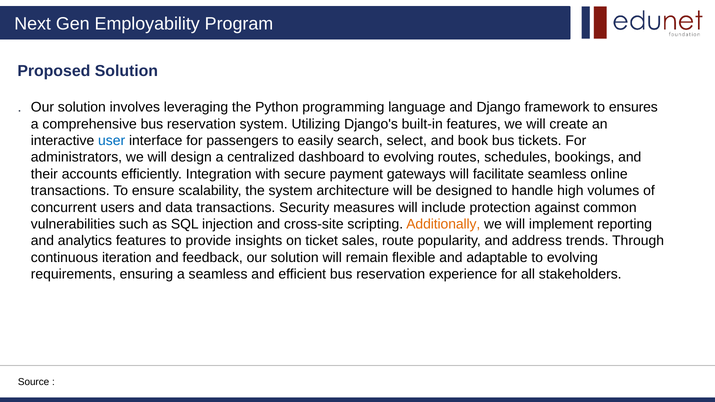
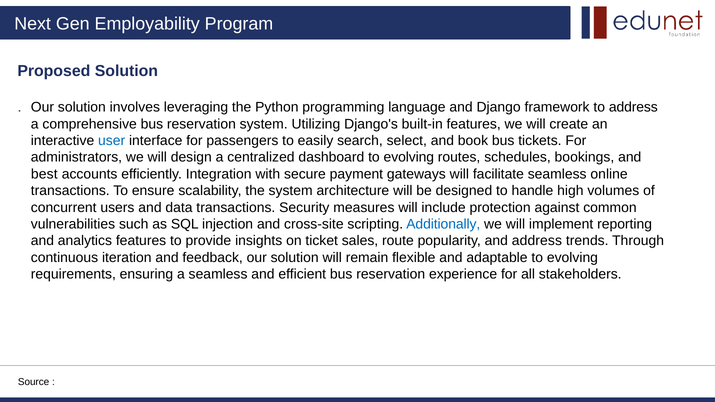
to ensures: ensures -> address
their: their -> best
Additionally colour: orange -> blue
